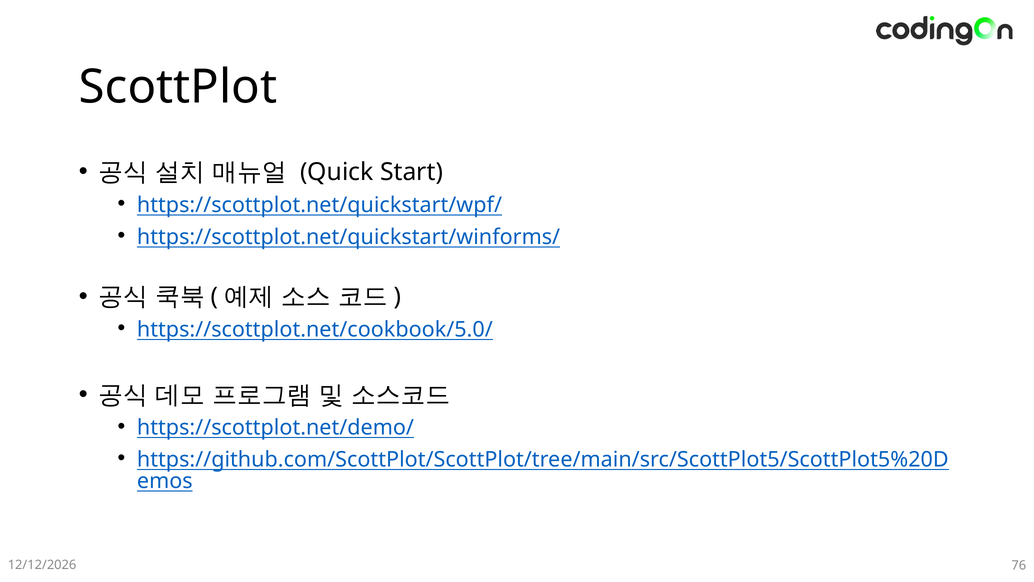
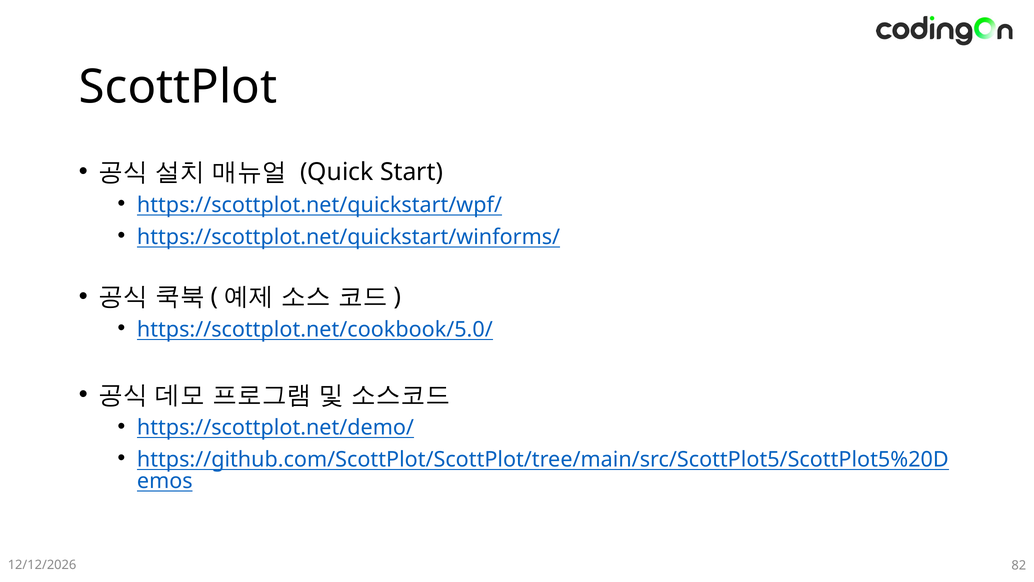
76: 76 -> 82
